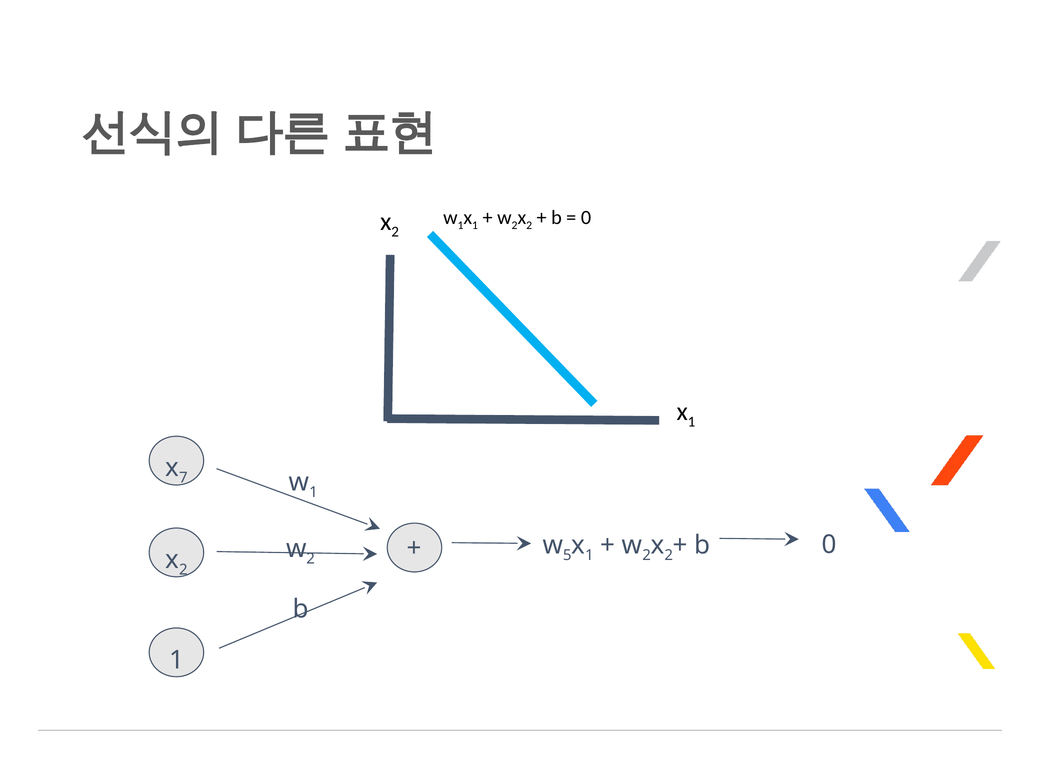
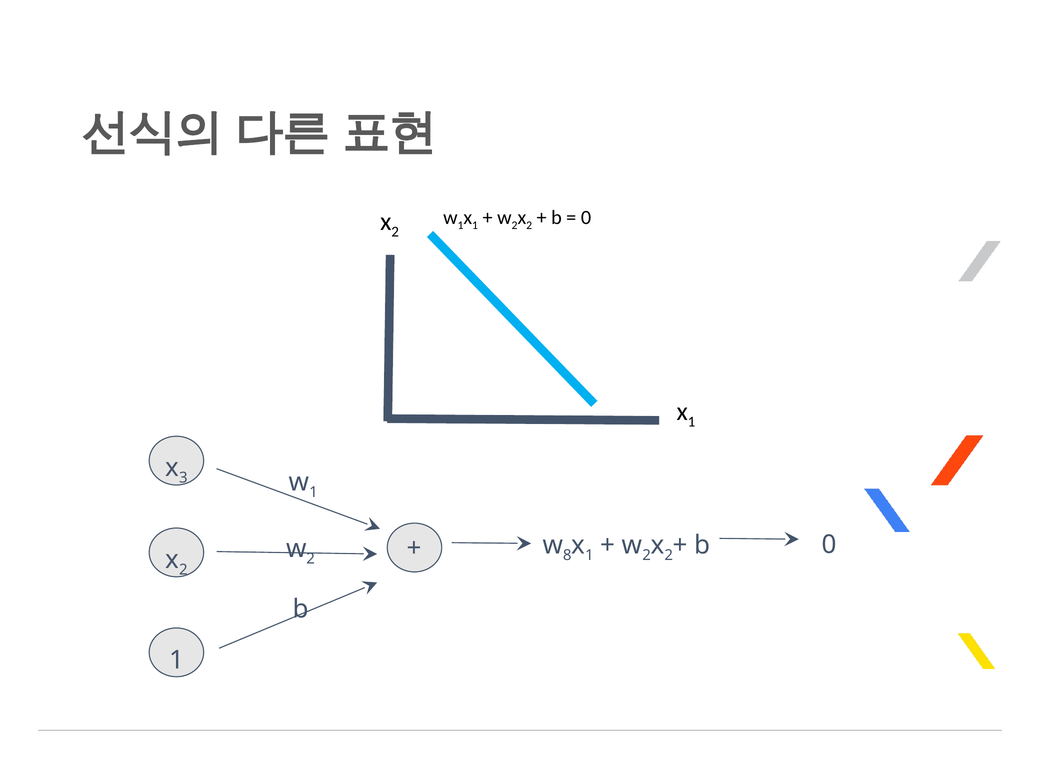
7: 7 -> 3
5: 5 -> 8
